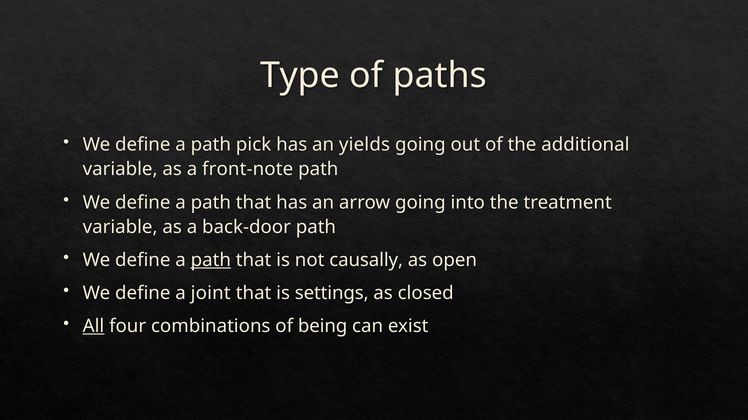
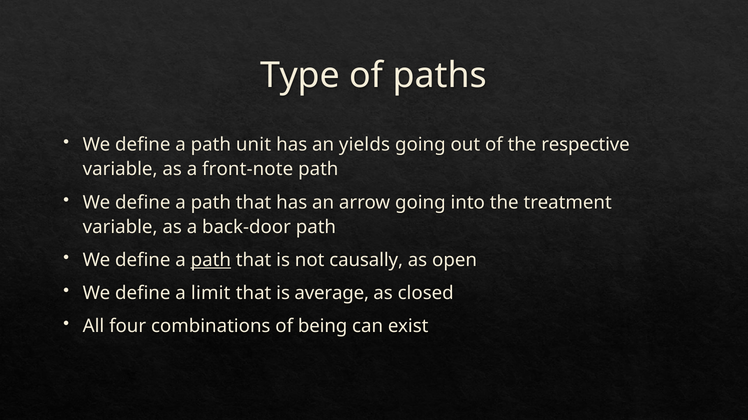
pick: pick -> unit
additional: additional -> respective
joint: joint -> limit
settings: settings -> average
All underline: present -> none
